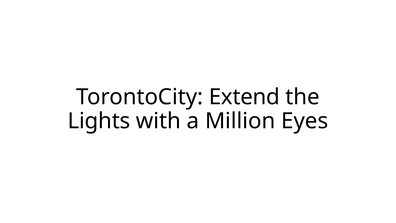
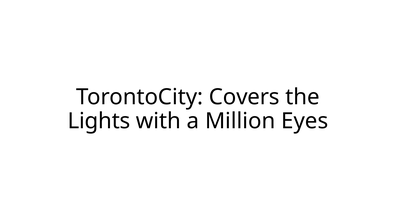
Extend: Extend -> Covers
